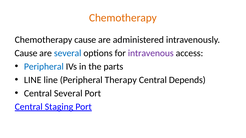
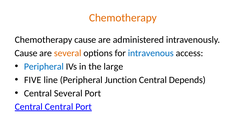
several at (68, 53) colour: blue -> orange
intravenous colour: purple -> blue
parts: parts -> large
LINE at (33, 80): LINE -> FIVE
Therapy: Therapy -> Junction
Central Staging: Staging -> Central
